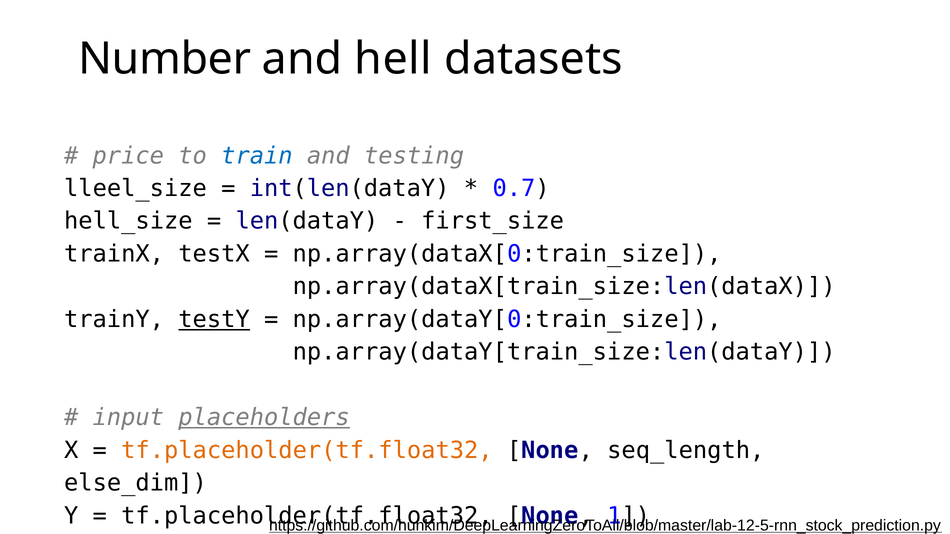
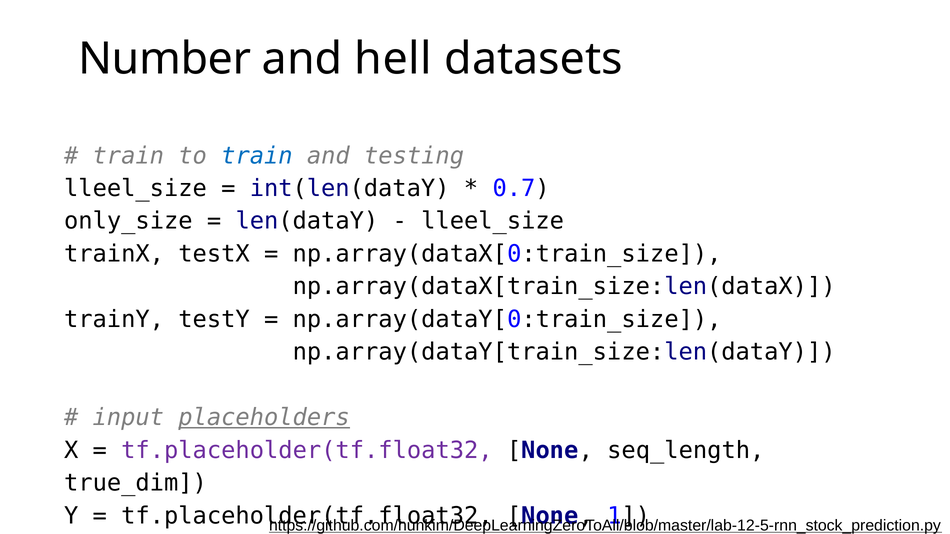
price at (128, 156): price -> train
hell_size: hell_size -> only_size
first_size at (493, 221): first_size -> lleel_size
testY underline: present -> none
tf.placeholder(tf.float32 at (307, 451) colour: orange -> purple
else_dim: else_dim -> true_dim
